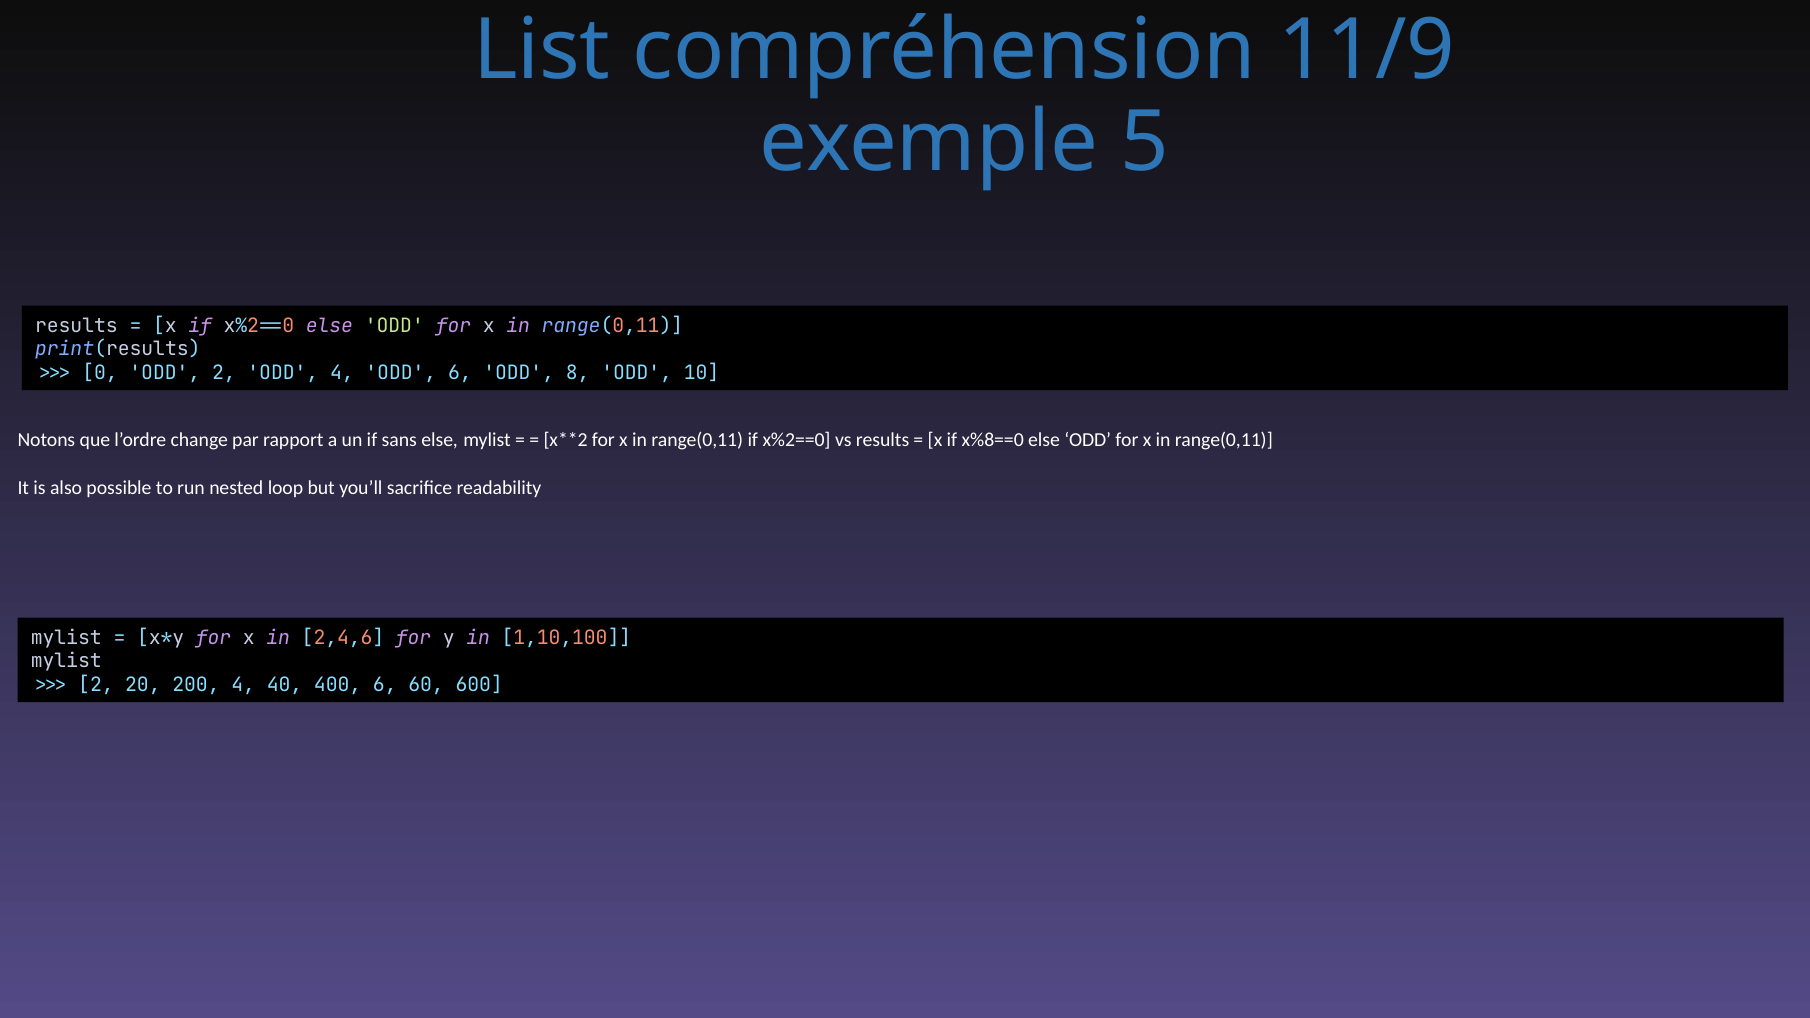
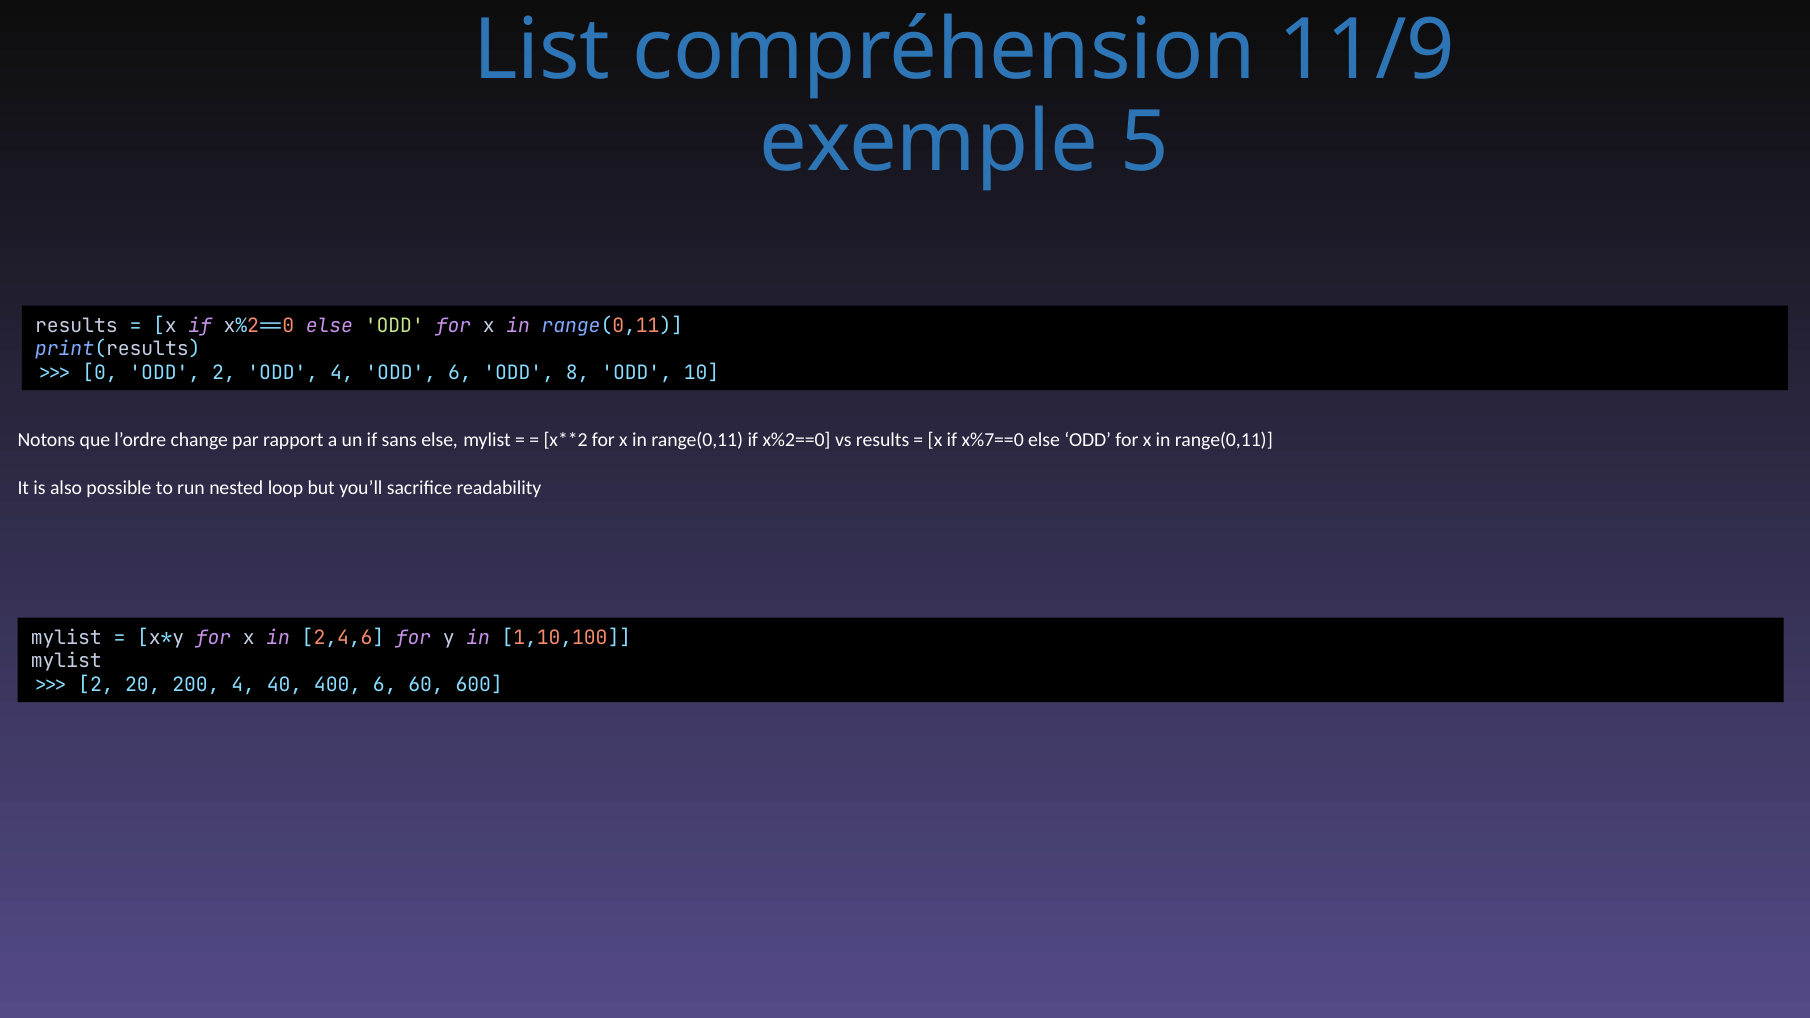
x%8==0: x%8==0 -> x%7==0
